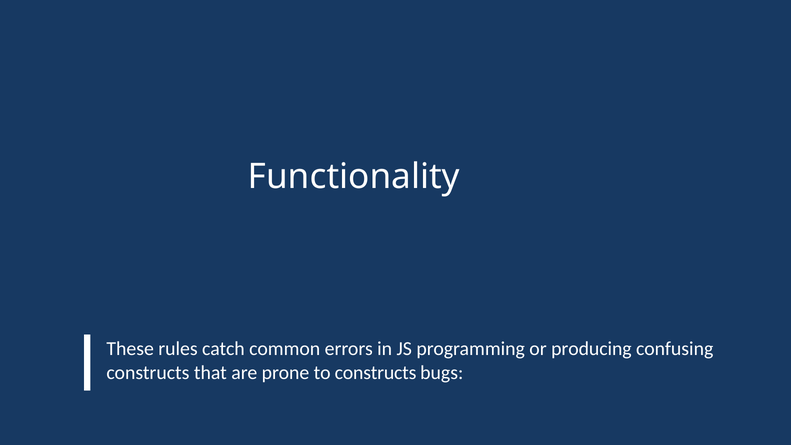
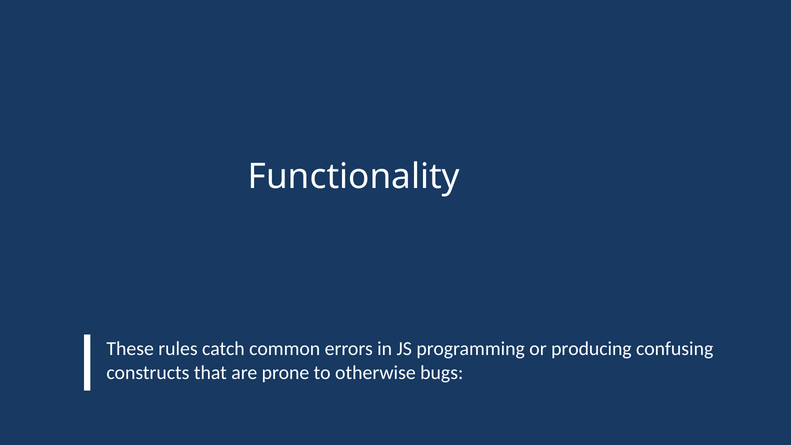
to constructs: constructs -> otherwise
